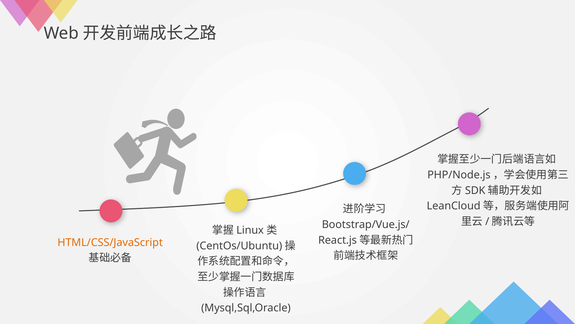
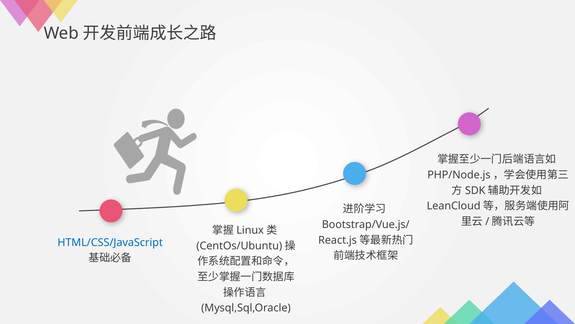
HTML/CSS/JavaScript colour: orange -> blue
